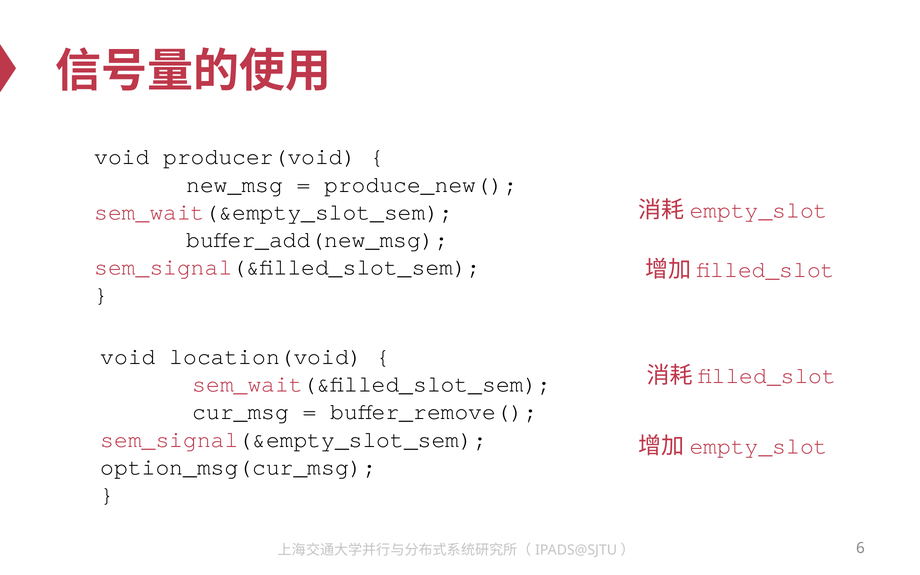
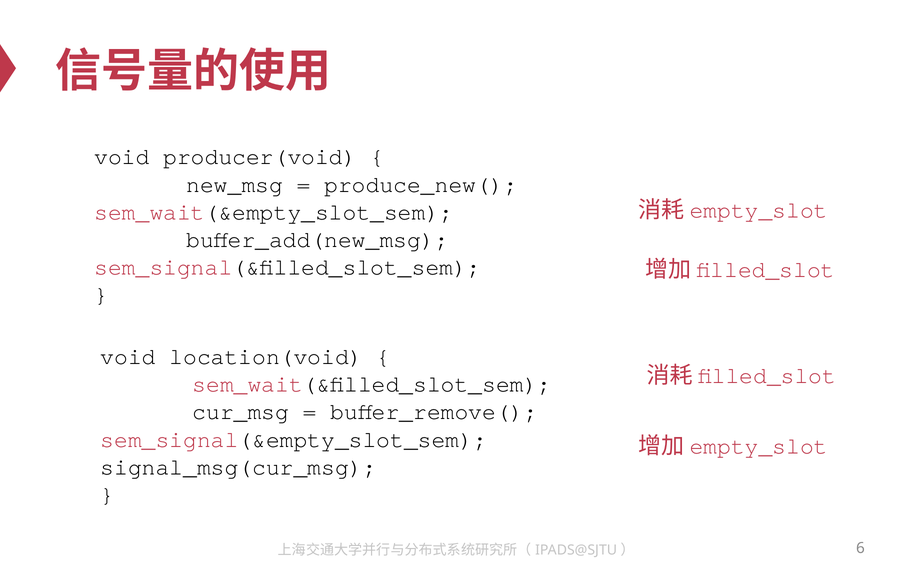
option_msg(cur_msg: option_msg(cur_msg -> signal_msg(cur_msg
